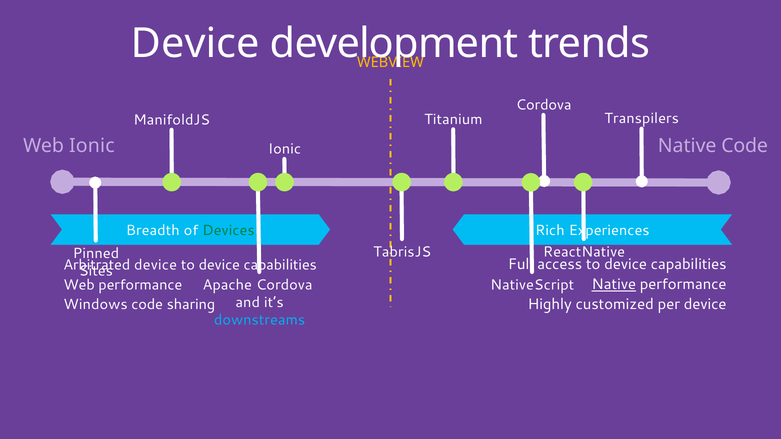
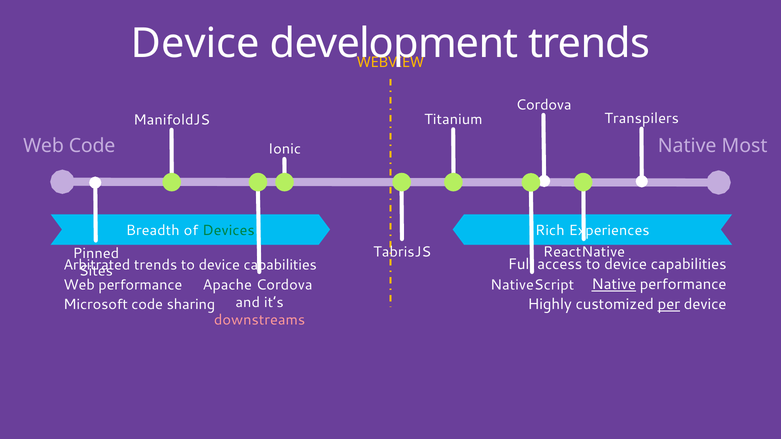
Web Ionic: Ionic -> Code
Native Code: Code -> Most
device at (156, 265): device -> trends
Windows: Windows -> Microsoft
per underline: none -> present
downstreams colour: light blue -> pink
